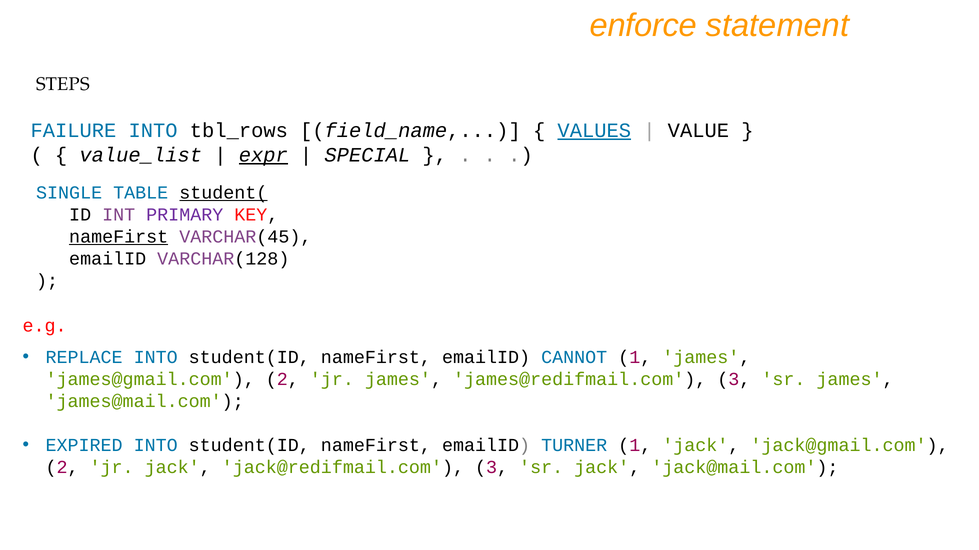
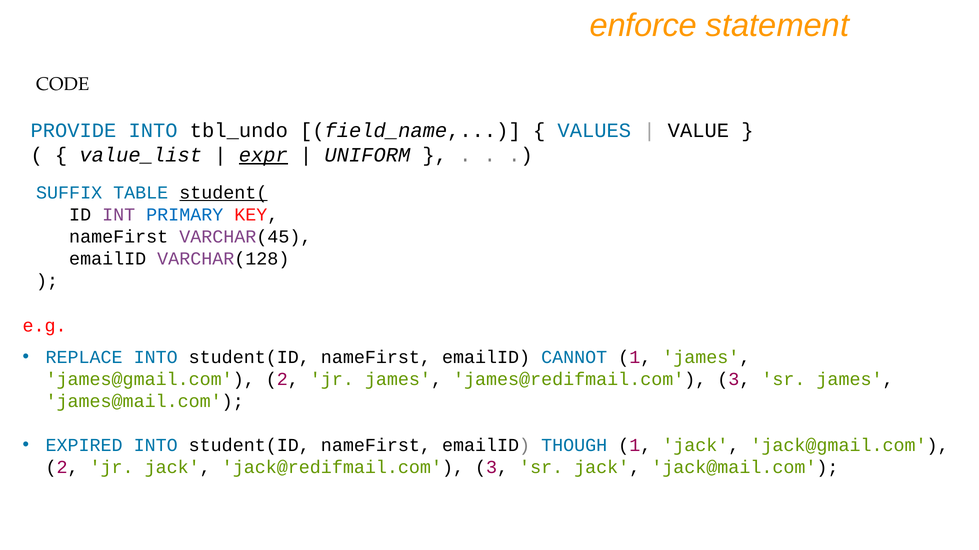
STEPS: STEPS -> CODE
FAILURE: FAILURE -> PROVIDE
tbl_rows: tbl_rows -> tbl_undo
VALUES underline: present -> none
SPECIAL: SPECIAL -> UNIFORM
SINGLE: SINGLE -> SUFFIX
PRIMARY colour: purple -> blue
nameFirst at (119, 237) underline: present -> none
TURNER: TURNER -> THOUGH
